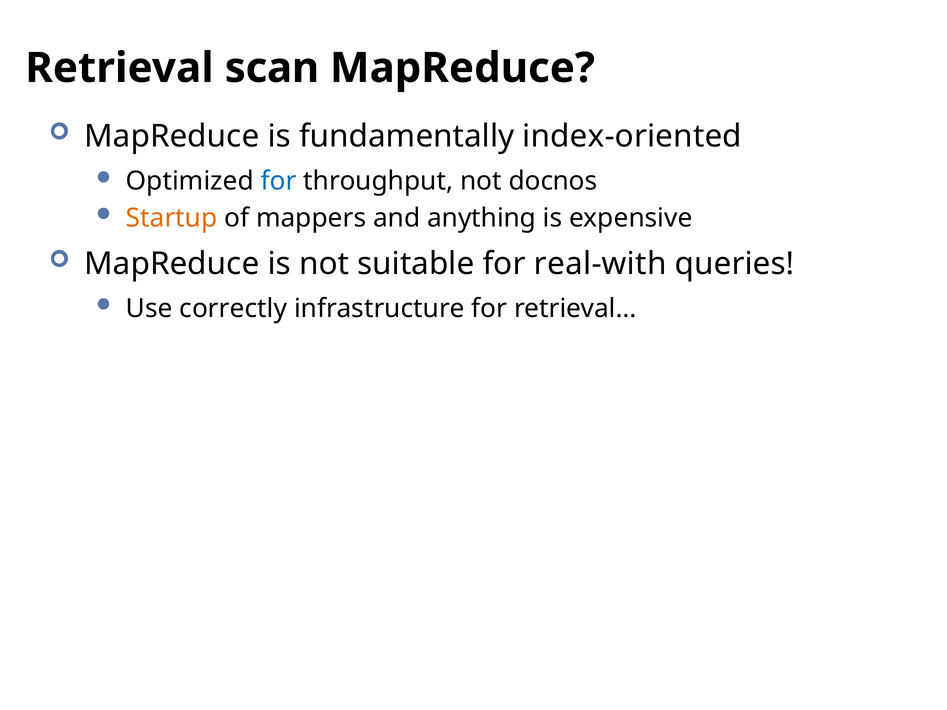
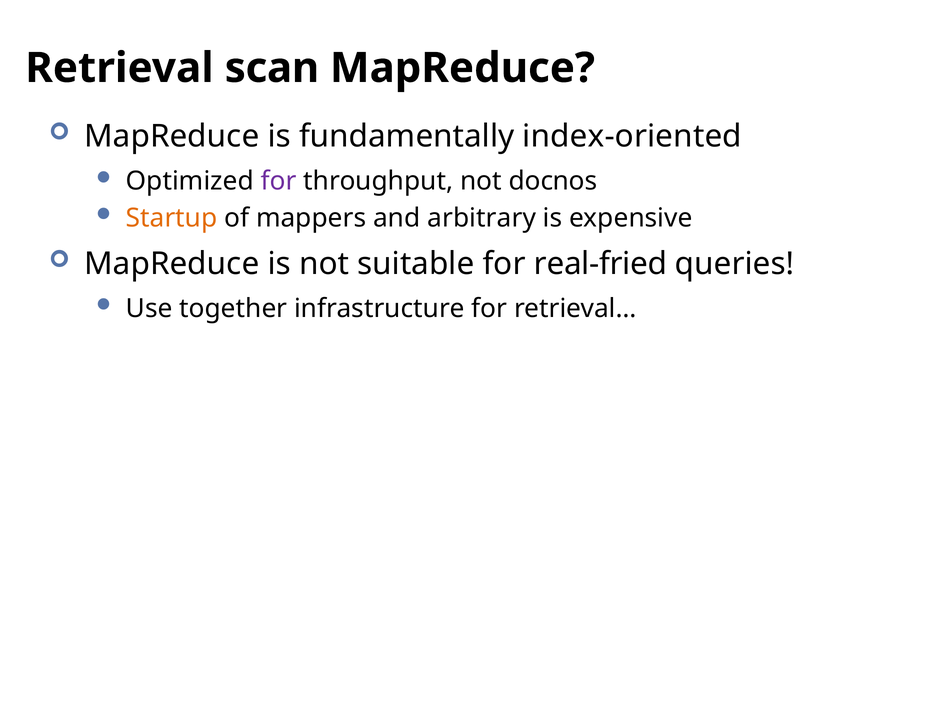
for at (279, 181) colour: blue -> purple
anything: anything -> arbitrary
real-with: real-with -> real-fried
correctly: correctly -> together
